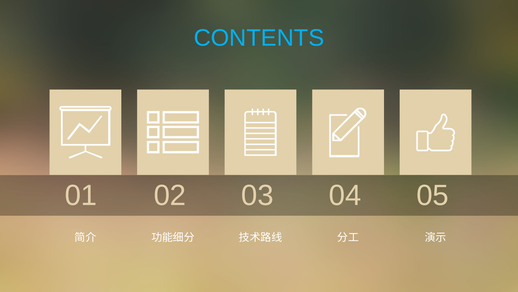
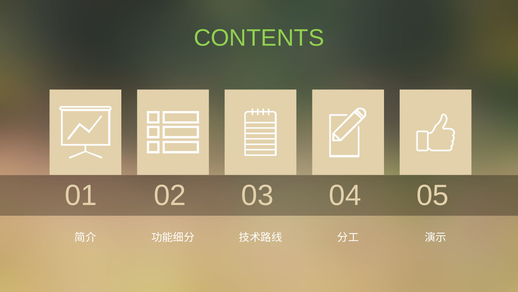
CONTENTS colour: light blue -> light green
